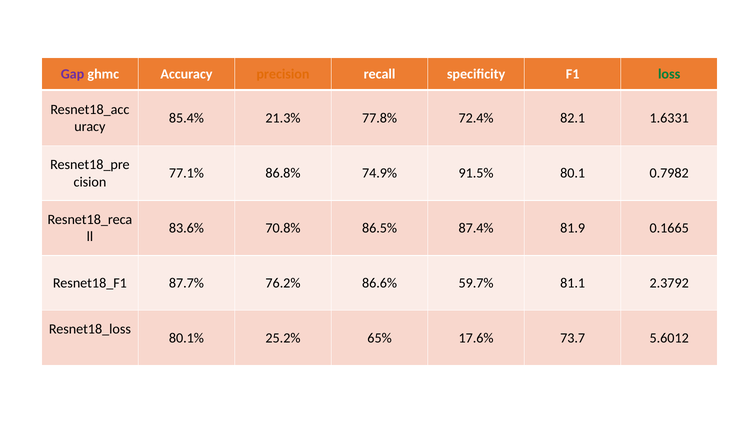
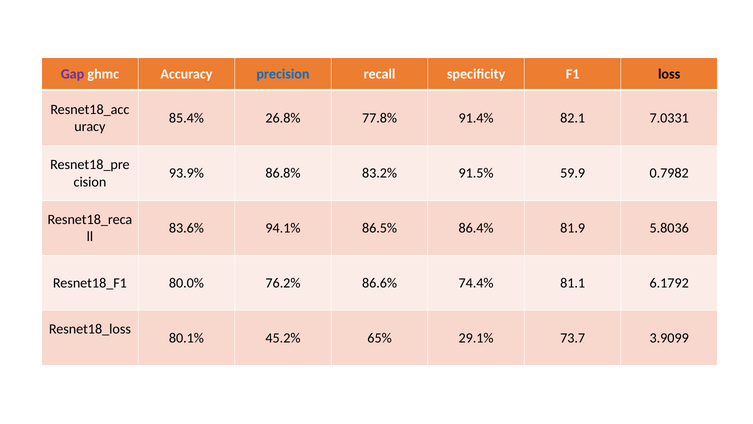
precision colour: orange -> blue
loss colour: green -> black
21.3%: 21.3% -> 26.8%
72.4%: 72.4% -> 91.4%
1.6331: 1.6331 -> 7.0331
77.1%: 77.1% -> 93.9%
74.9%: 74.9% -> 83.2%
80.1: 80.1 -> 59.9
70.8%: 70.8% -> 94.1%
87.4%: 87.4% -> 86.4%
0.1665: 0.1665 -> 5.8036
87.7%: 87.7% -> 80.0%
59.7%: 59.7% -> 74.4%
2.3792: 2.3792 -> 6.1792
25.2%: 25.2% -> 45.2%
17.6%: 17.6% -> 29.1%
5.6012: 5.6012 -> 3.9099
